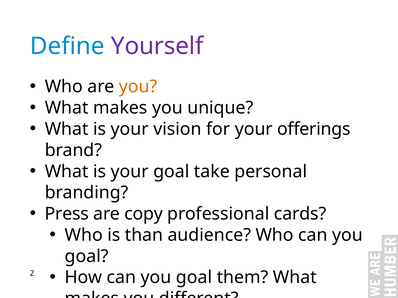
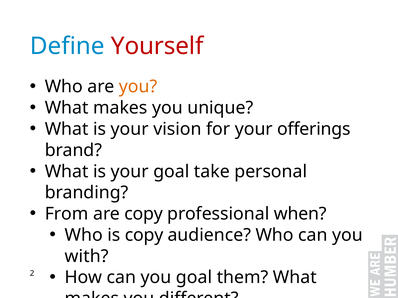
Yourself colour: purple -> red
Press: Press -> From
cards: cards -> when
is than: than -> copy
goal at (87, 257): goal -> with
